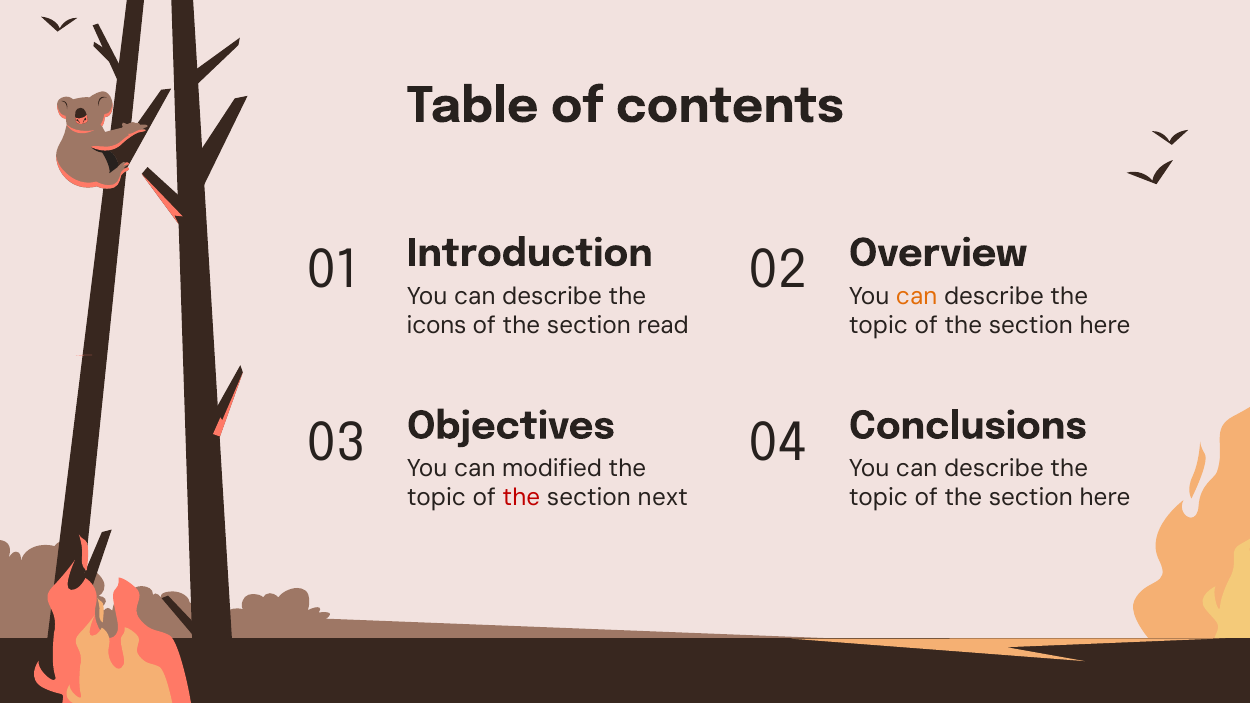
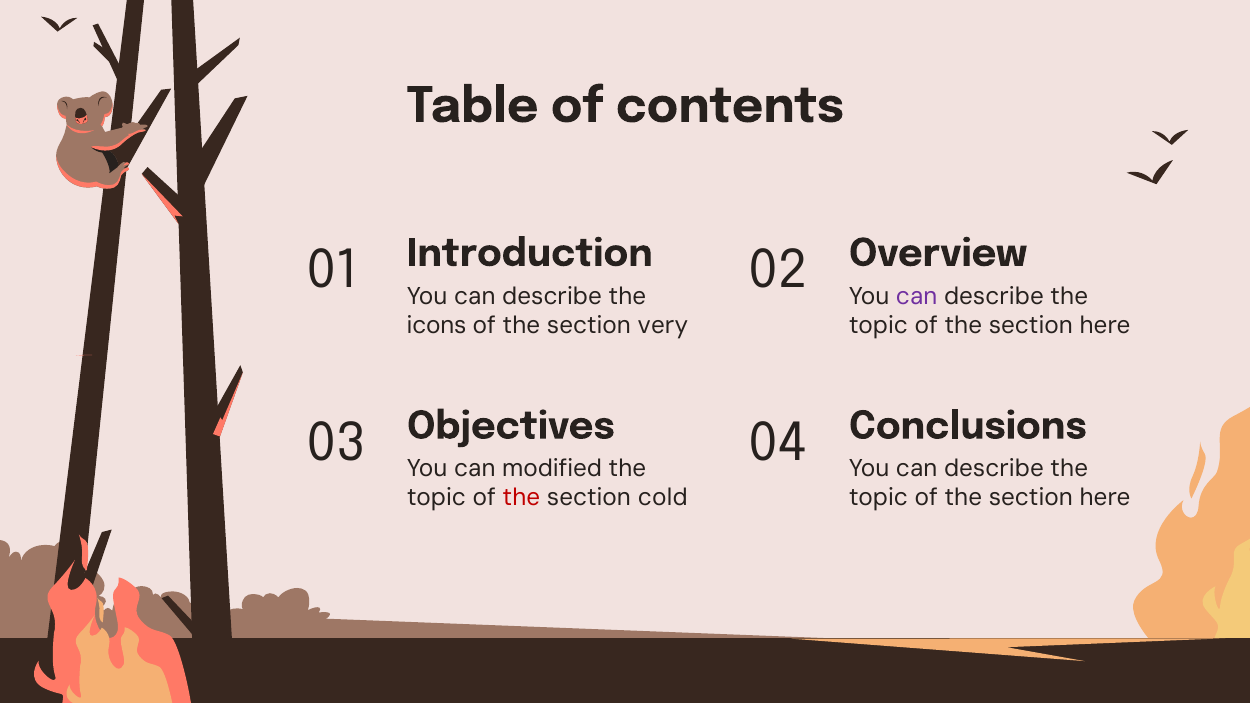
can at (917, 296) colour: orange -> purple
read: read -> very
next: next -> cold
